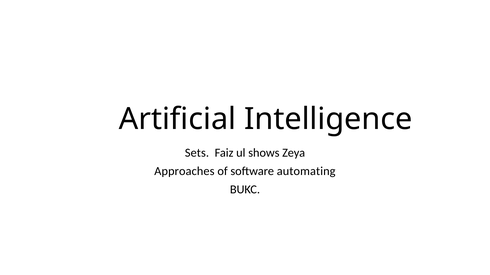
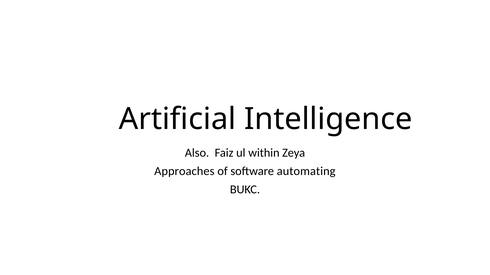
Sets: Sets -> Also
shows: shows -> within
